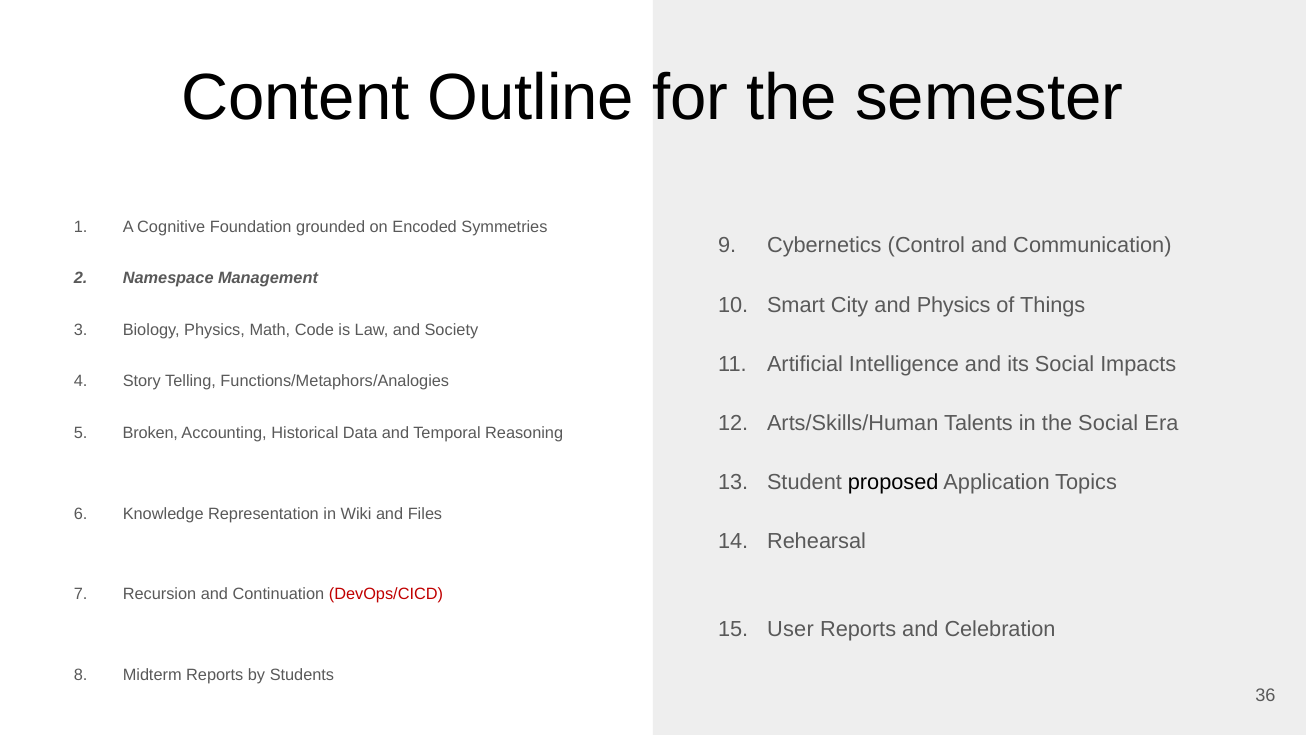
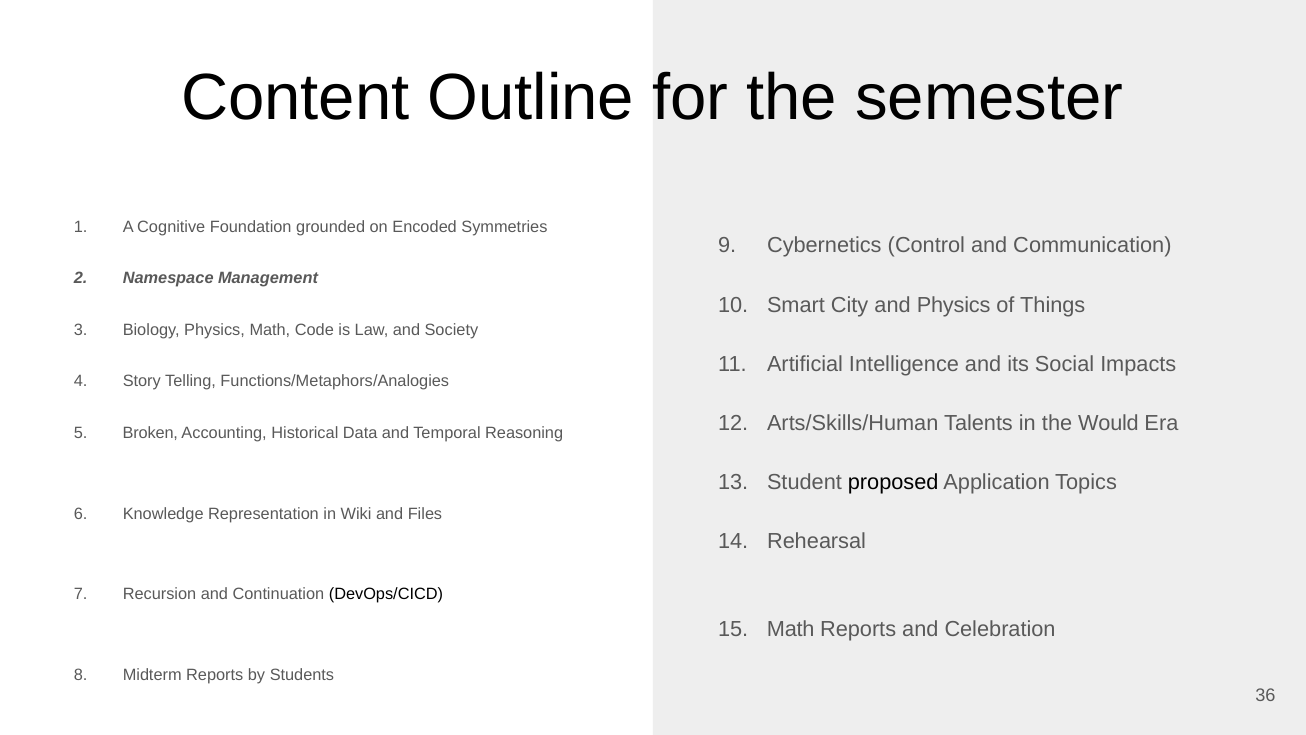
the Social: Social -> Would
DevOps/CICD colour: red -> black
User at (790, 629): User -> Math
